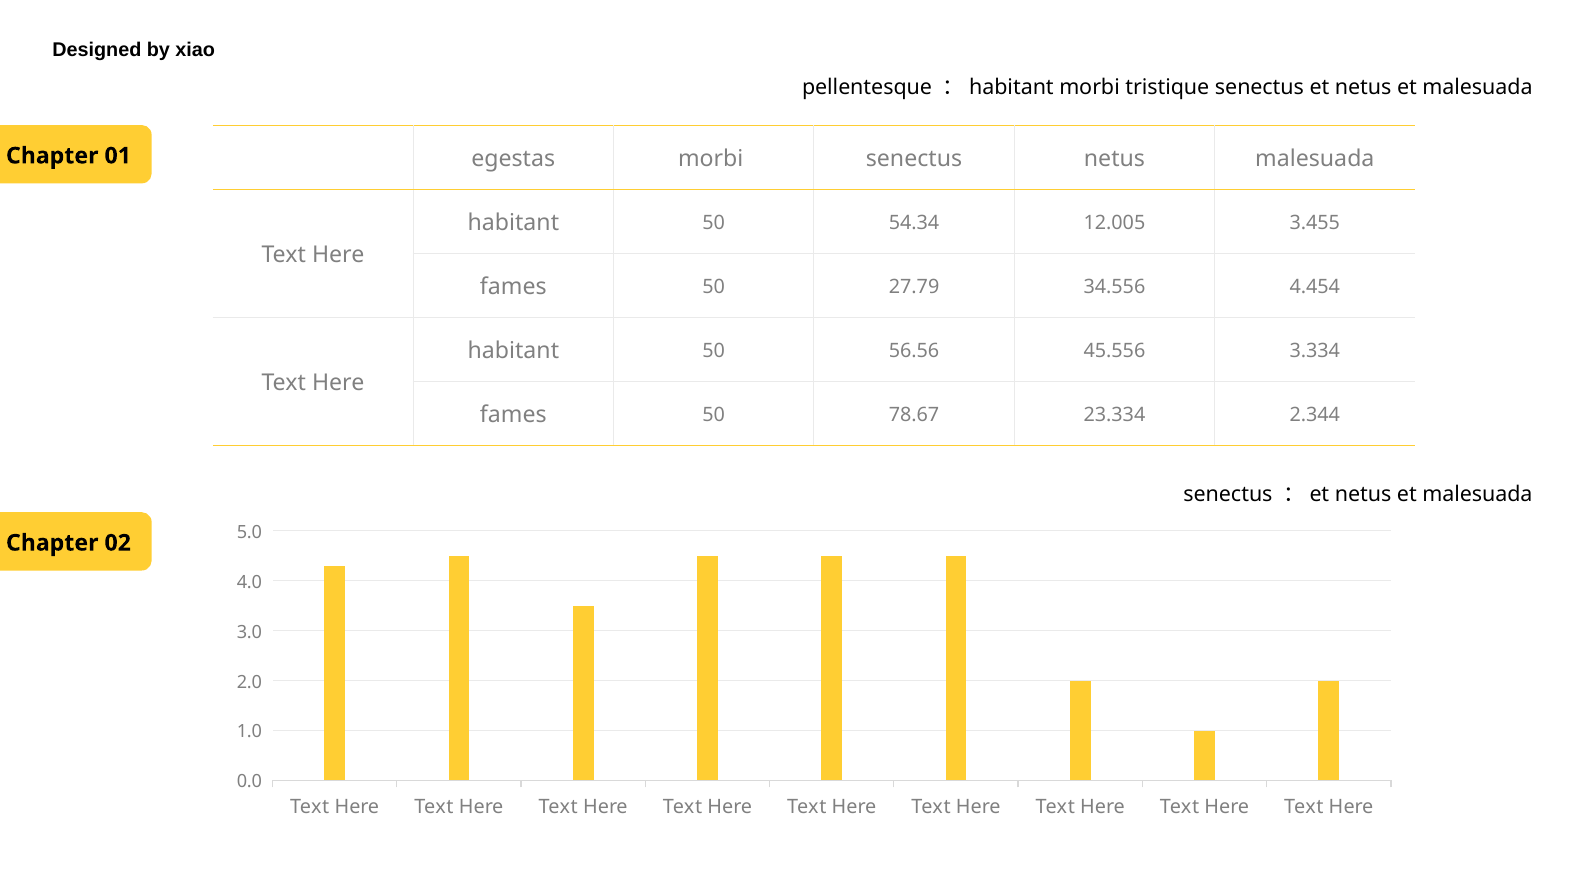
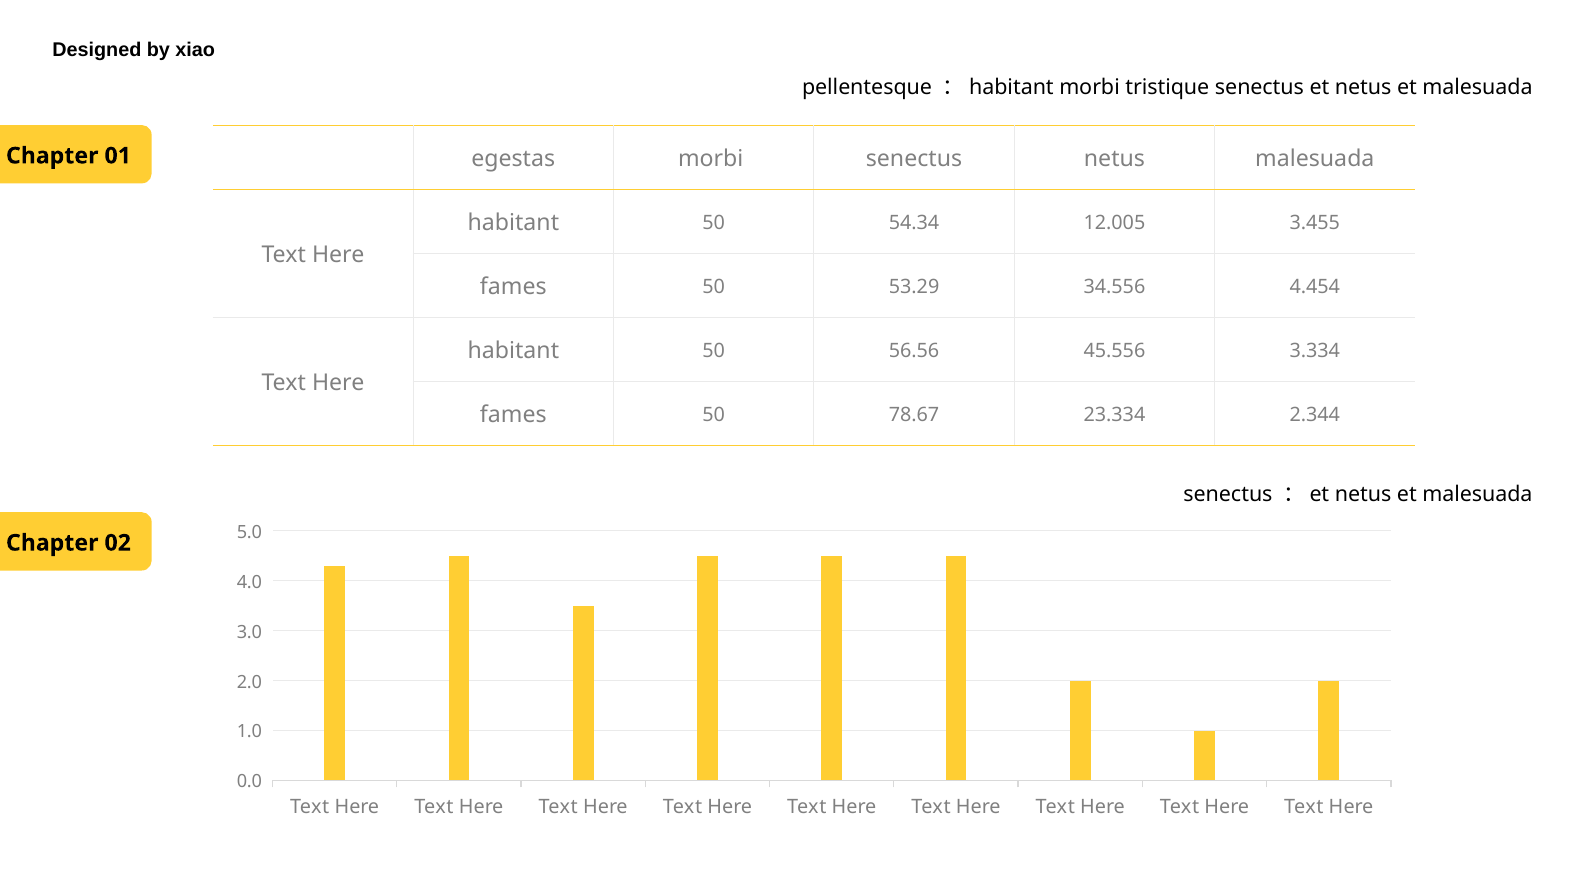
27.79: 27.79 -> 53.29
